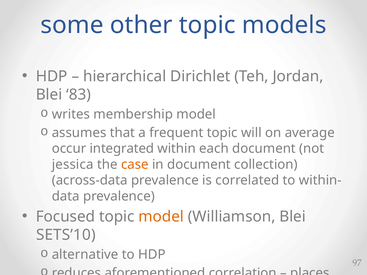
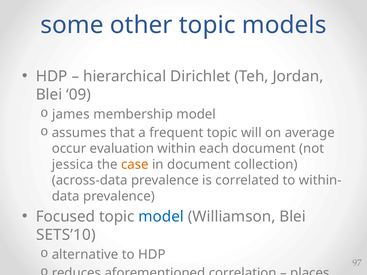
83: 83 -> 09
writes: writes -> james
integrated: integrated -> evaluation
model at (161, 217) colour: orange -> blue
